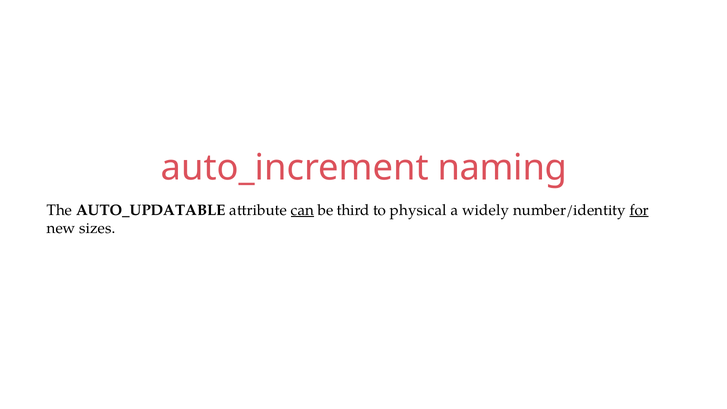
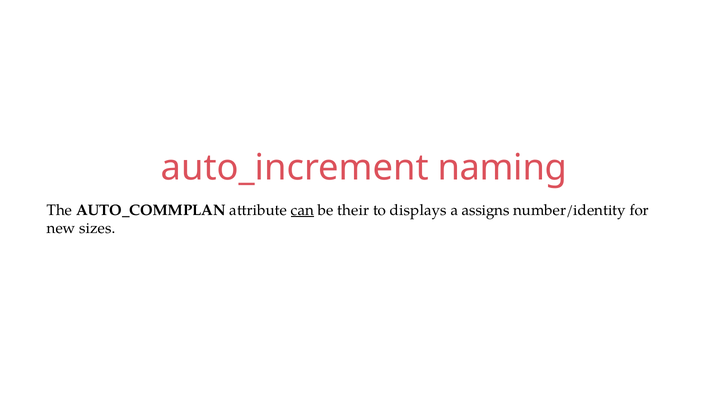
AUTO_UPDATABLE: AUTO_UPDATABLE -> AUTO_COMMPLAN
third: third -> their
physical: physical -> displays
widely: widely -> assigns
for underline: present -> none
